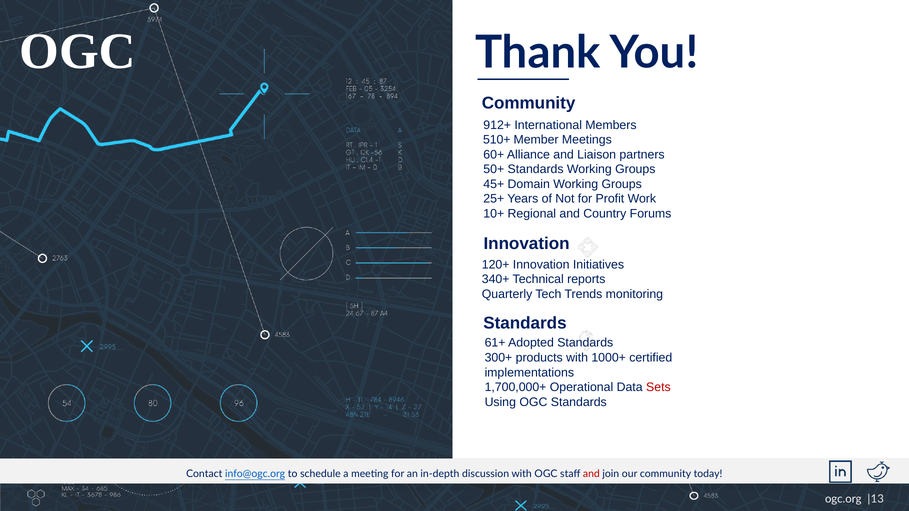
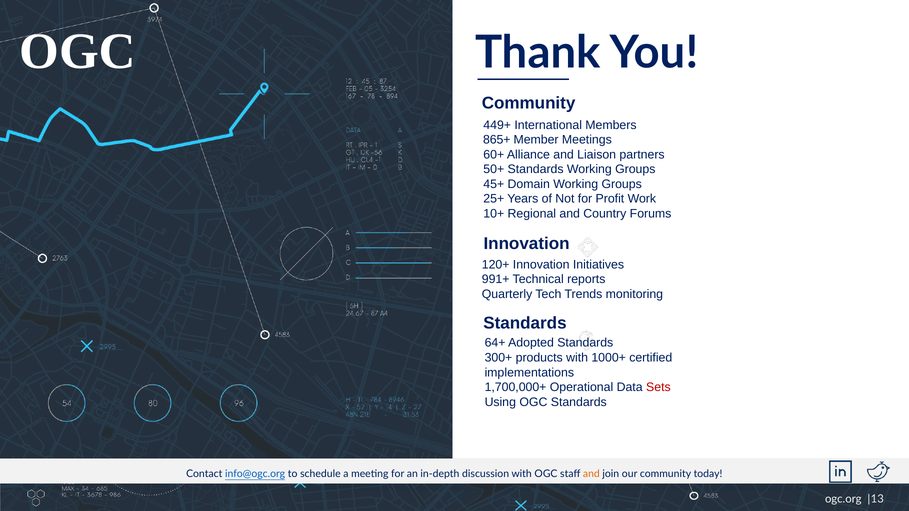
912+: 912+ -> 449+
510+: 510+ -> 865+
340+: 340+ -> 991+
61+: 61+ -> 64+
and at (591, 474) colour: red -> orange
